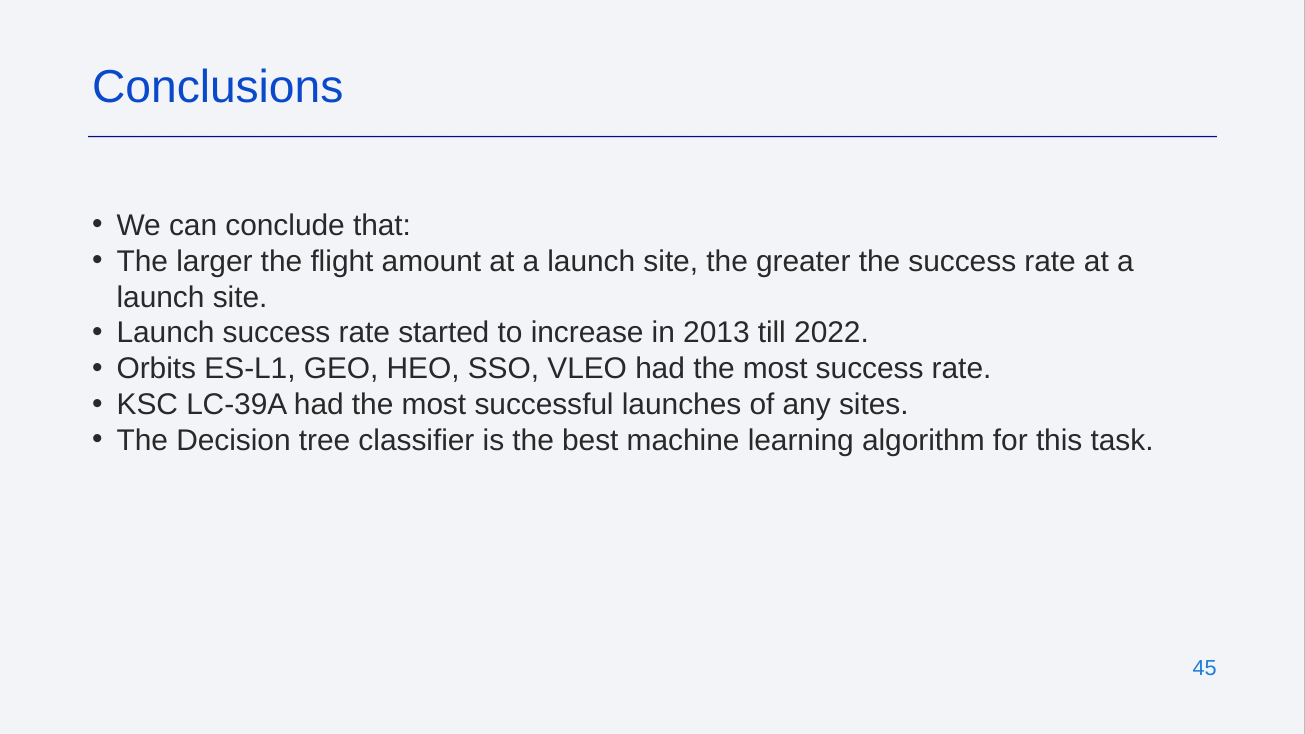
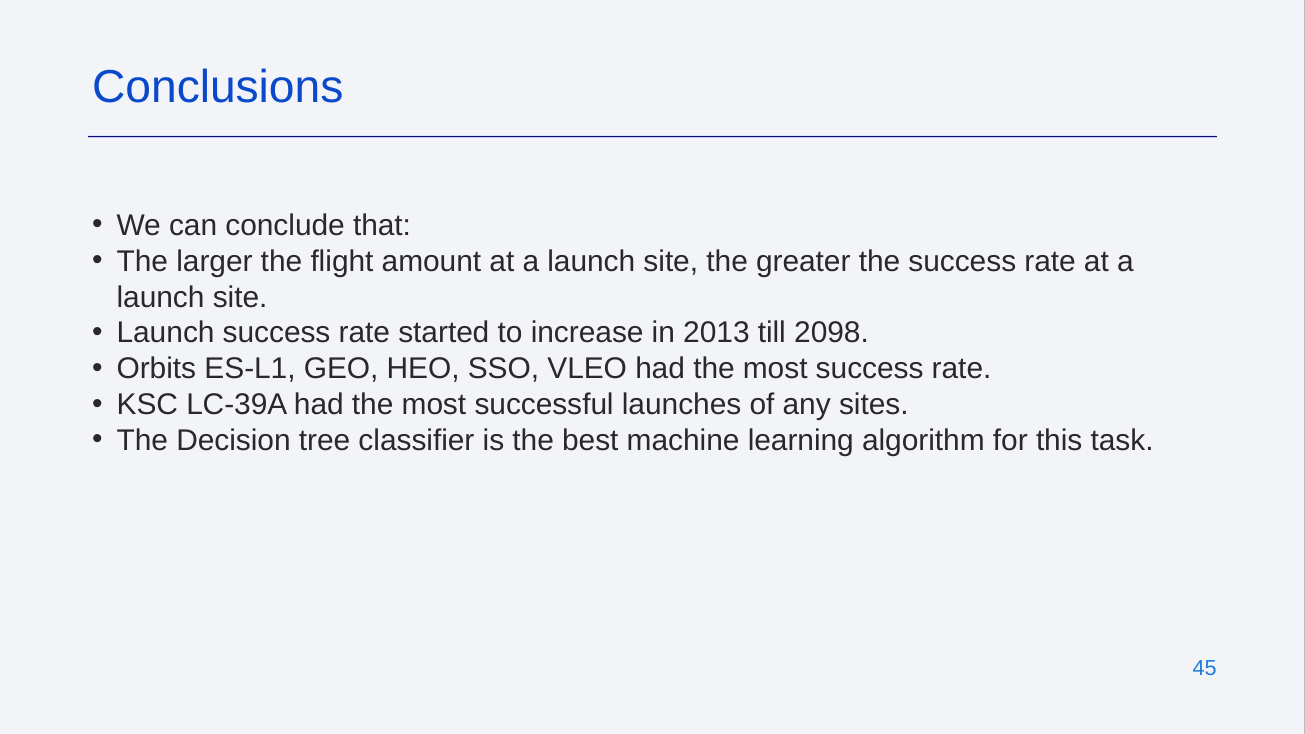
2022: 2022 -> 2098
